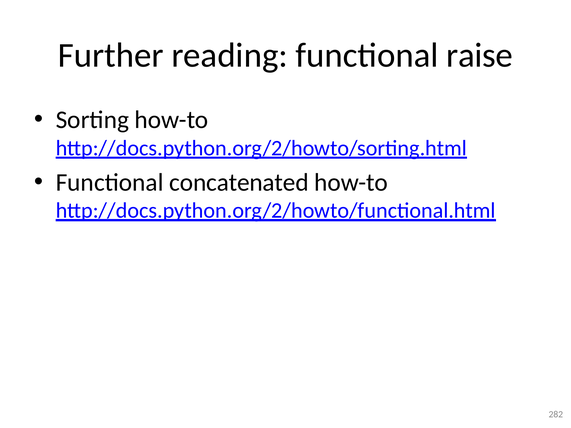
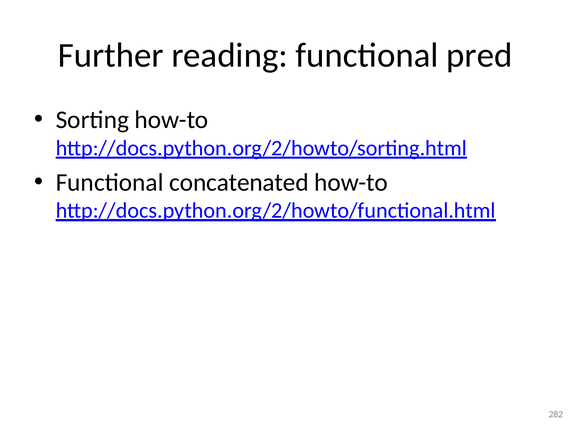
raise: raise -> pred
